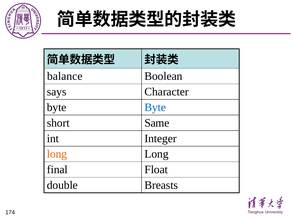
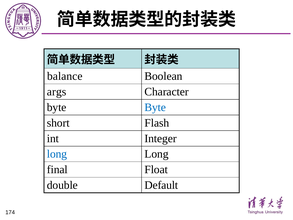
says: says -> args
Same: Same -> Flash
long at (57, 154) colour: orange -> blue
Breasts: Breasts -> Default
